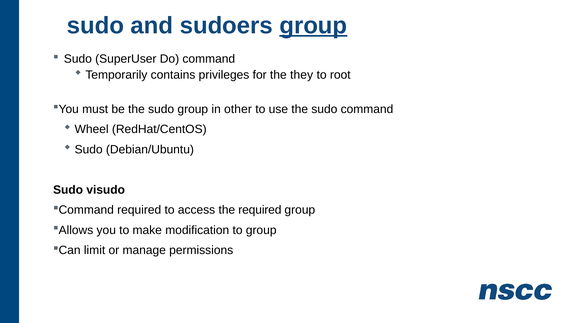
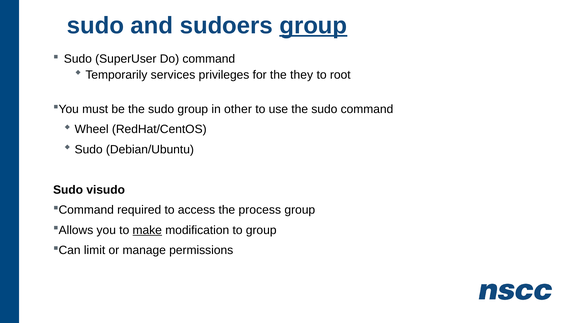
contains: contains -> services
the required: required -> process
make underline: none -> present
